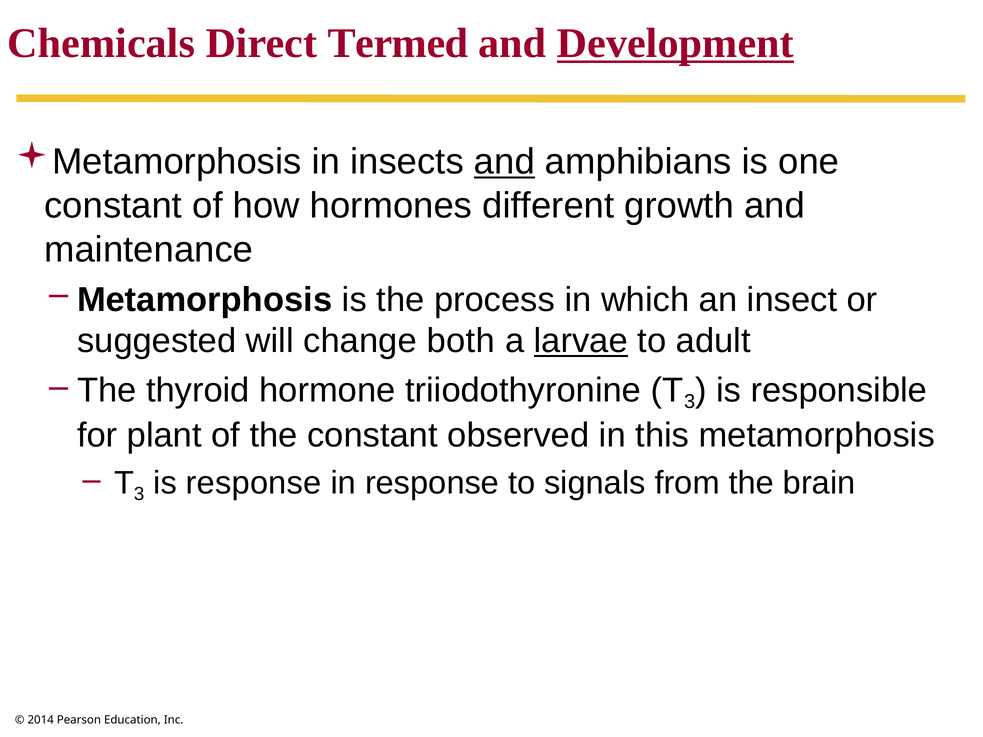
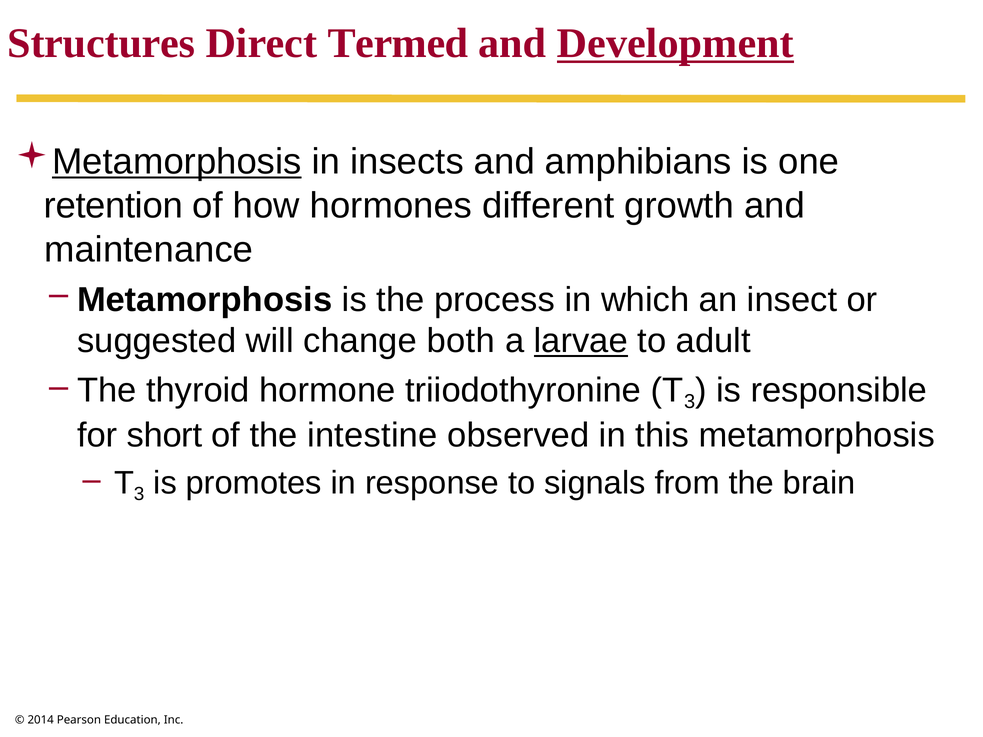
Chemicals: Chemicals -> Structures
Metamorphosis at (177, 162) underline: none -> present
and at (504, 162) underline: present -> none
constant at (113, 206): constant -> retention
plant: plant -> short
the constant: constant -> intestine
is response: response -> promotes
